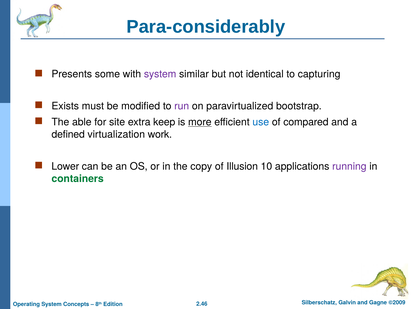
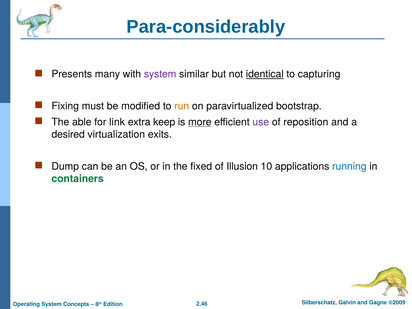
some: some -> many
identical underline: none -> present
Exists: Exists -> Fixing
run colour: purple -> orange
site: site -> link
use colour: blue -> purple
compared: compared -> reposition
defined: defined -> desired
work: work -> exits
Lower: Lower -> Dump
copy: copy -> fixed
running colour: purple -> blue
